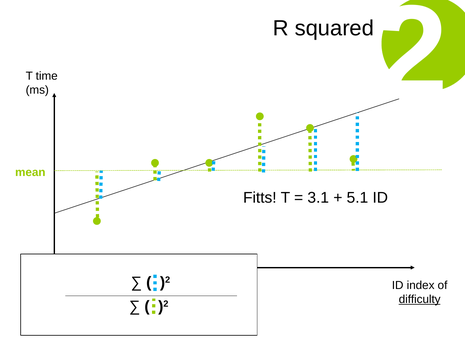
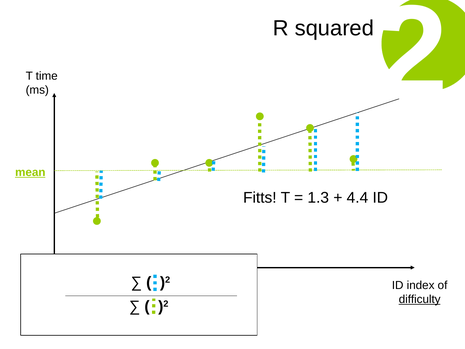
mean underline: none -> present
3.1: 3.1 -> 1.3
5.1: 5.1 -> 4.4
